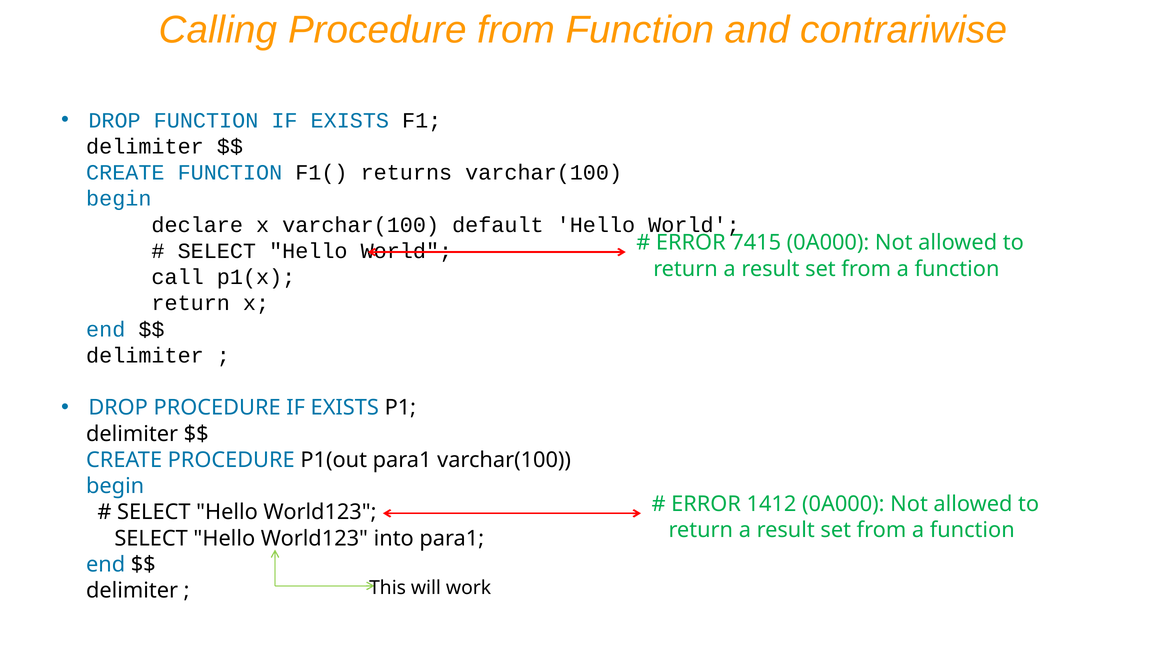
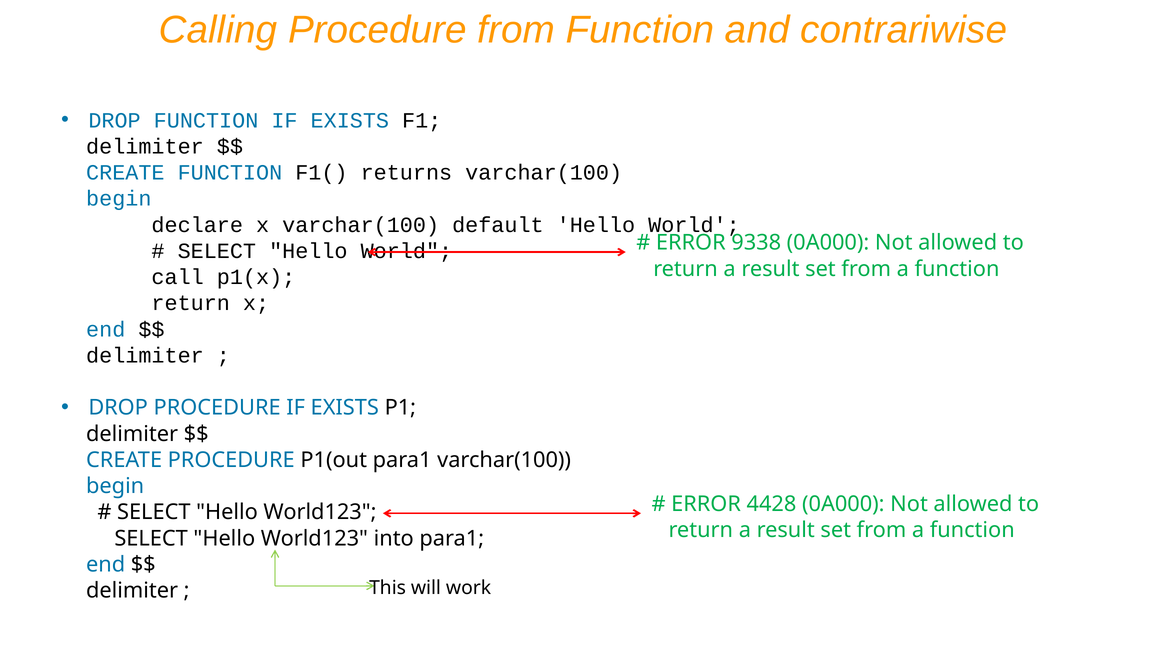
7415: 7415 -> 9338
1412: 1412 -> 4428
